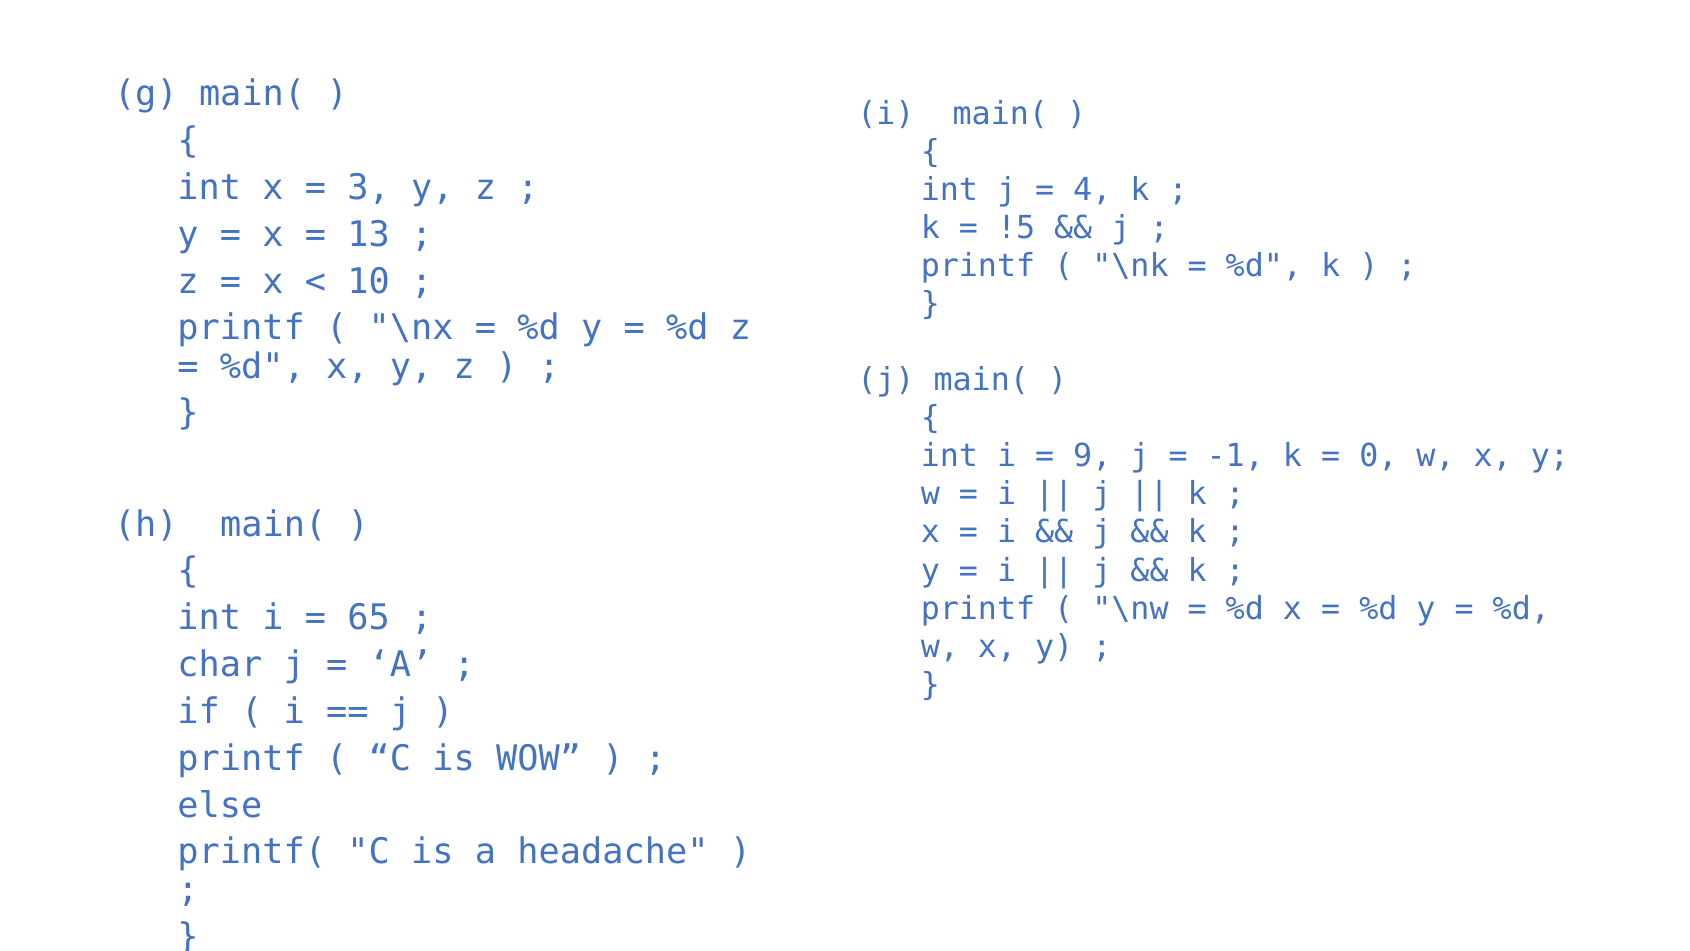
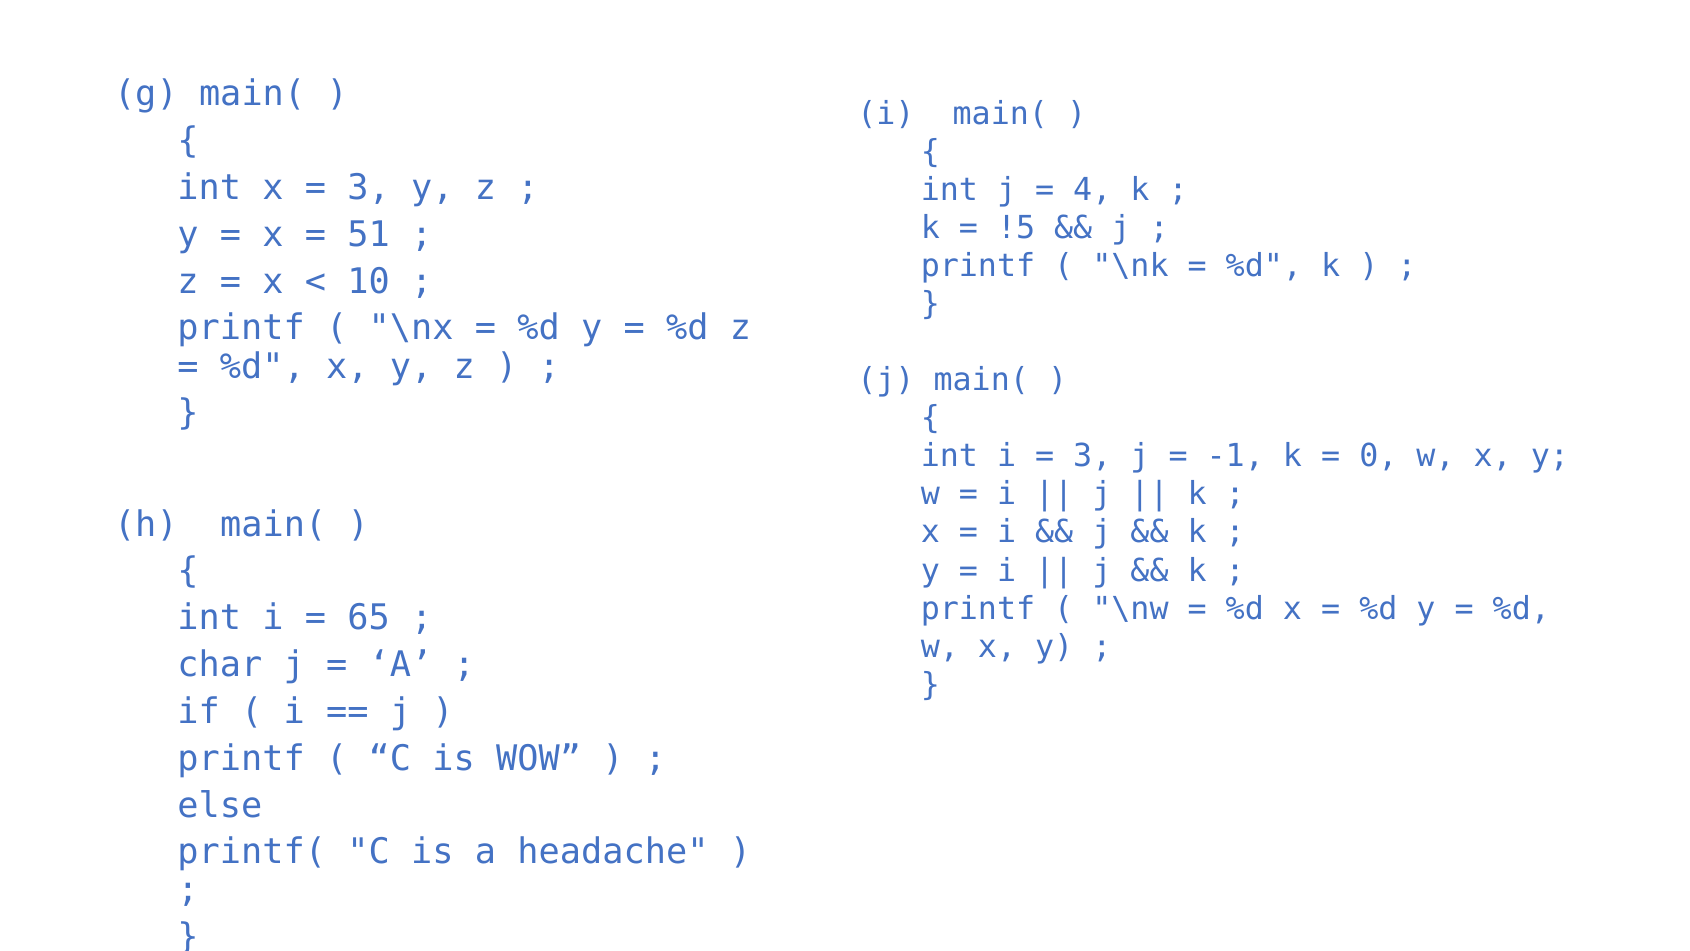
13: 13 -> 51
9 at (1092, 456): 9 -> 3
